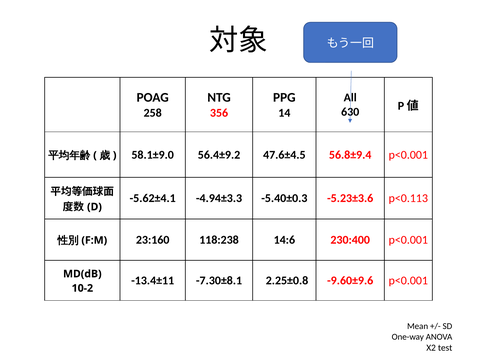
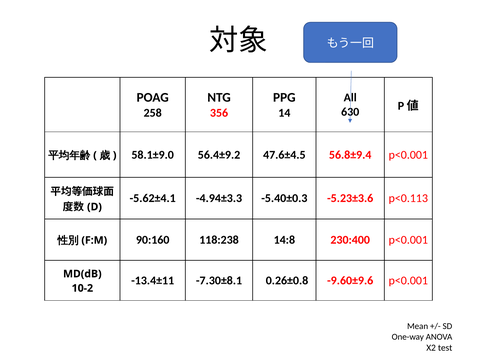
23:160: 23:160 -> 90:160
14:6: 14:6 -> 14:8
2.25±0.8: 2.25±0.8 -> 0.26±0.8
